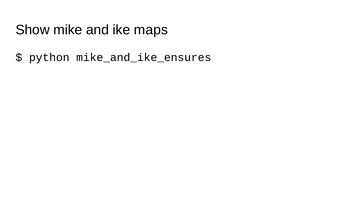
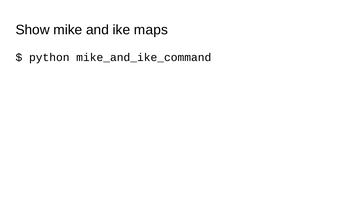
mike_and_ike_ensures: mike_and_ike_ensures -> mike_and_ike_command
